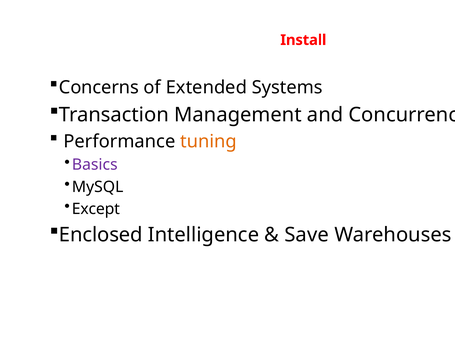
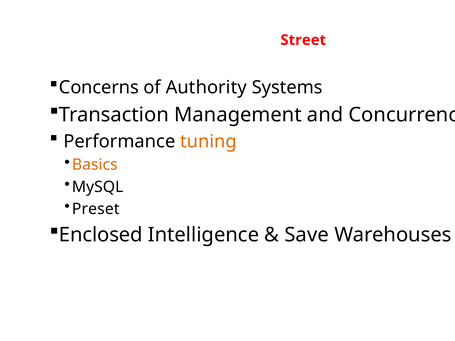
Install: Install -> Street
Extended: Extended -> Authority
Basics colour: purple -> orange
Except: Except -> Preset
